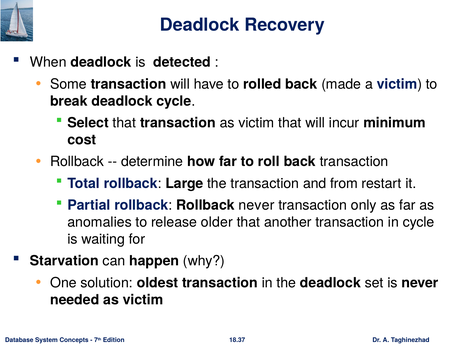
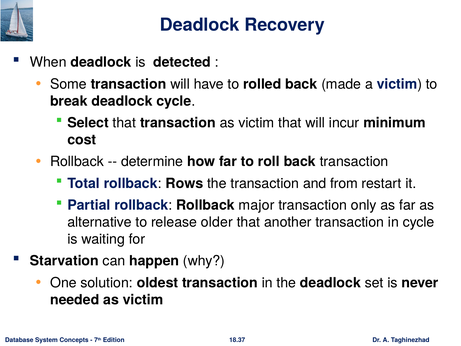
Large: Large -> Rows
Rollback never: never -> major
anomalies: anomalies -> alternative
